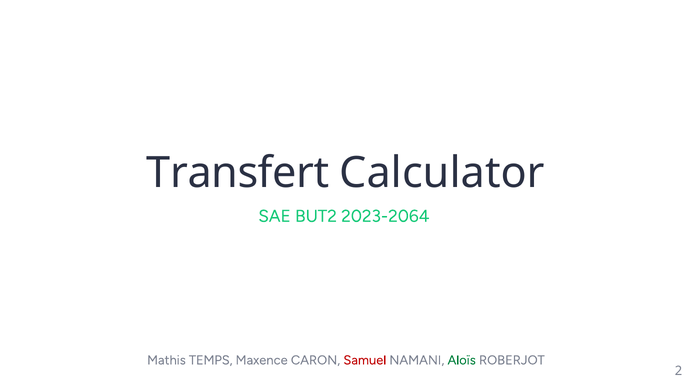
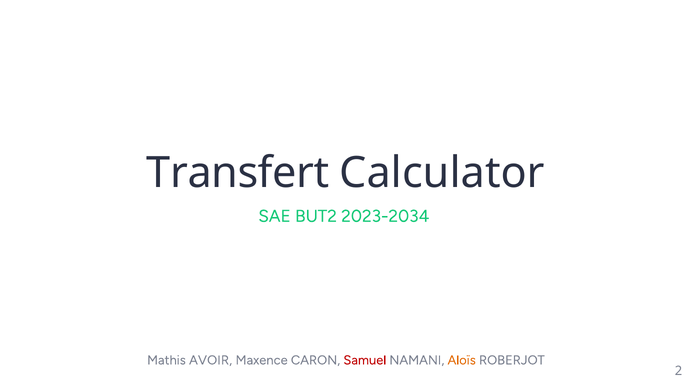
2023-2064: 2023-2064 -> 2023-2034
TEMPS: TEMPS -> AVOIR
Aloïs colour: green -> orange
